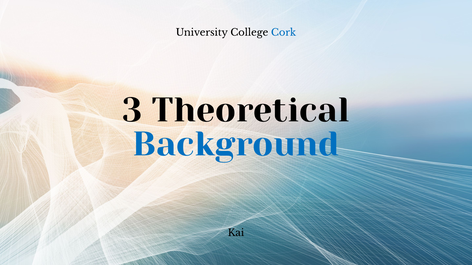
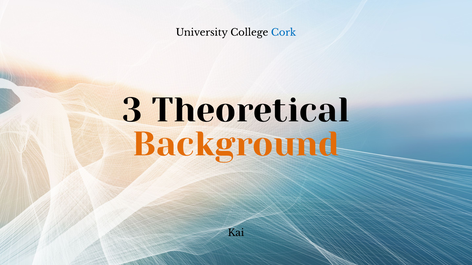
Background colour: blue -> orange
